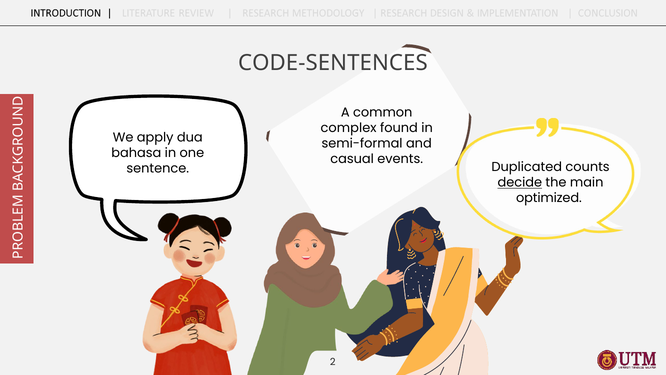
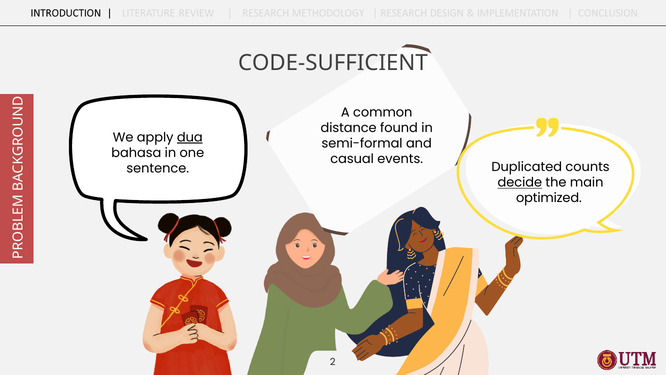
CODE-SENTENCES: CODE-SENTENCES -> CODE-SUFFICIENT
complex: complex -> distance
dua underline: none -> present
